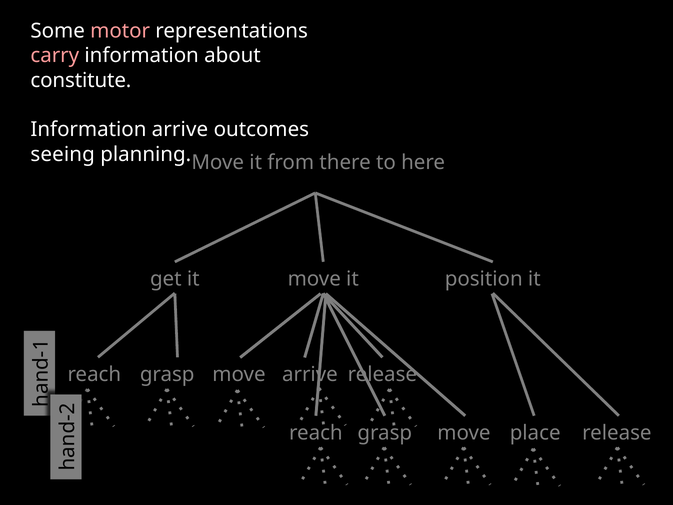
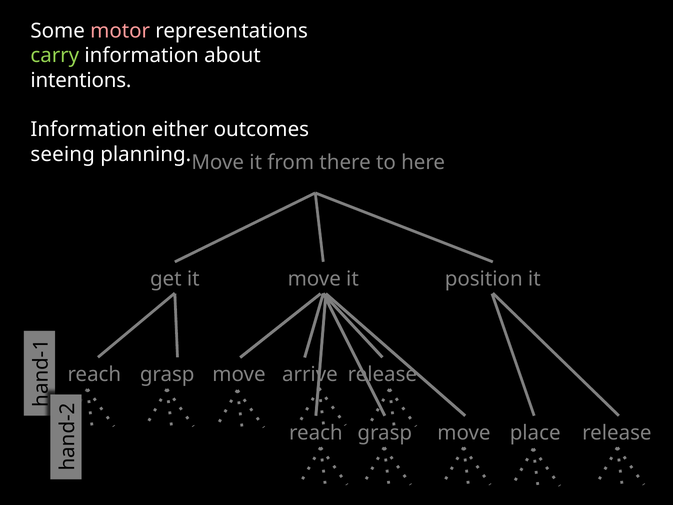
carry colour: pink -> light green
constitute: constitute -> intentions
Information arrive: arrive -> either
